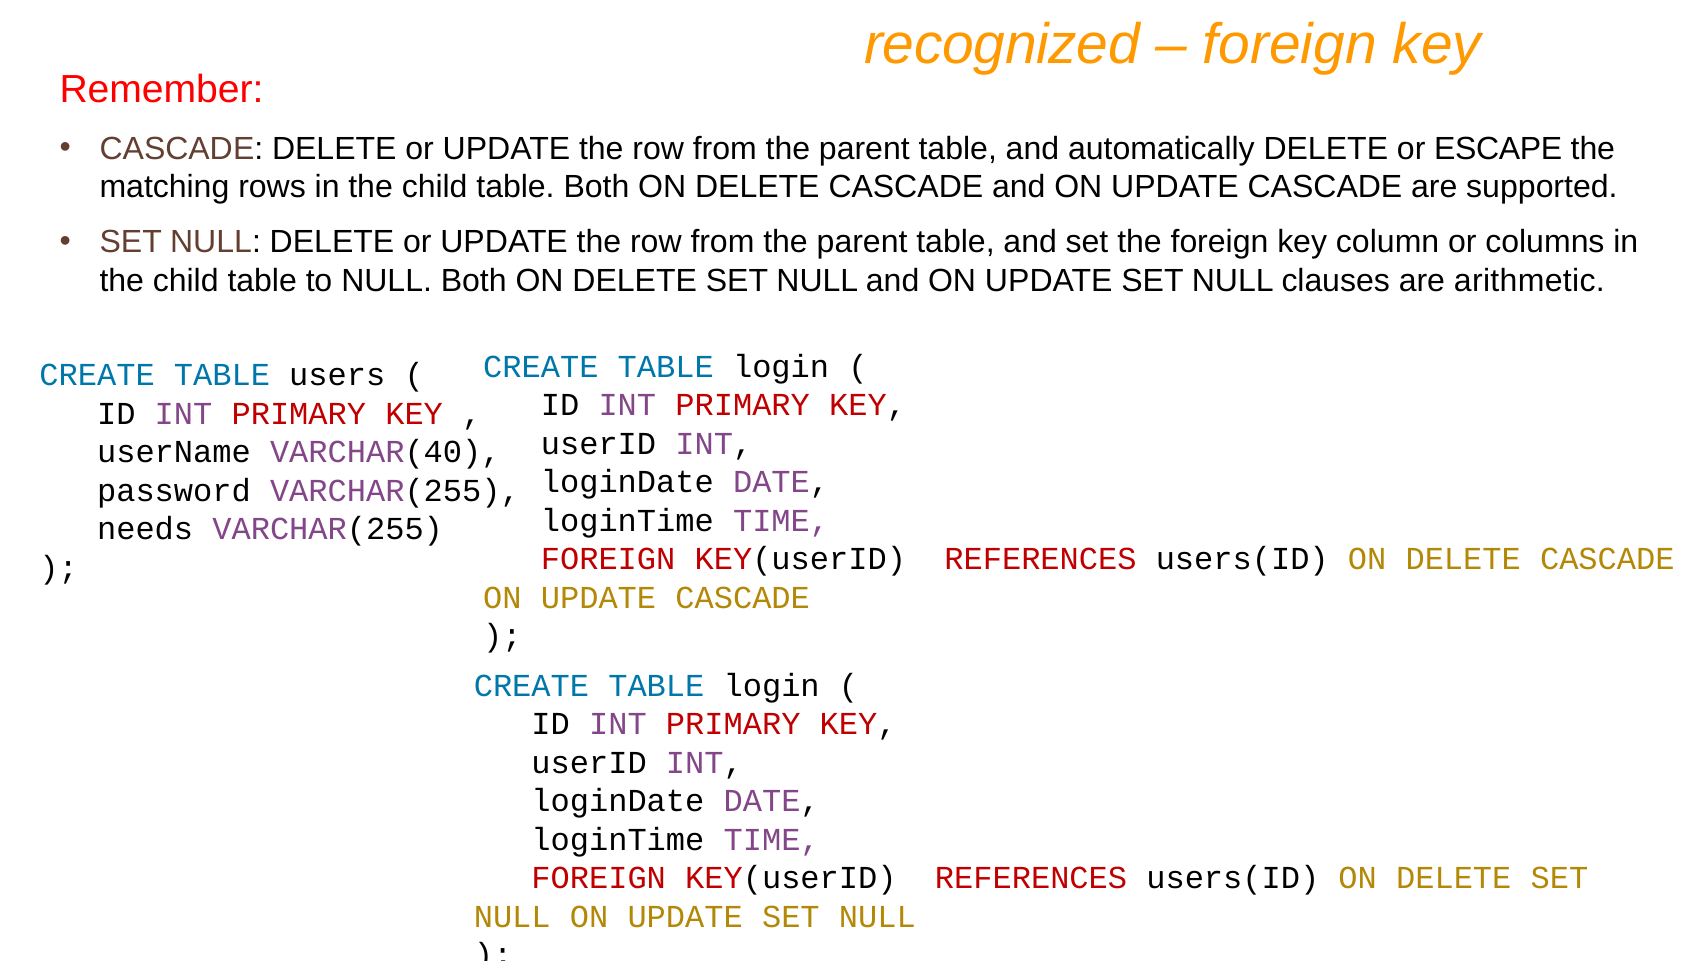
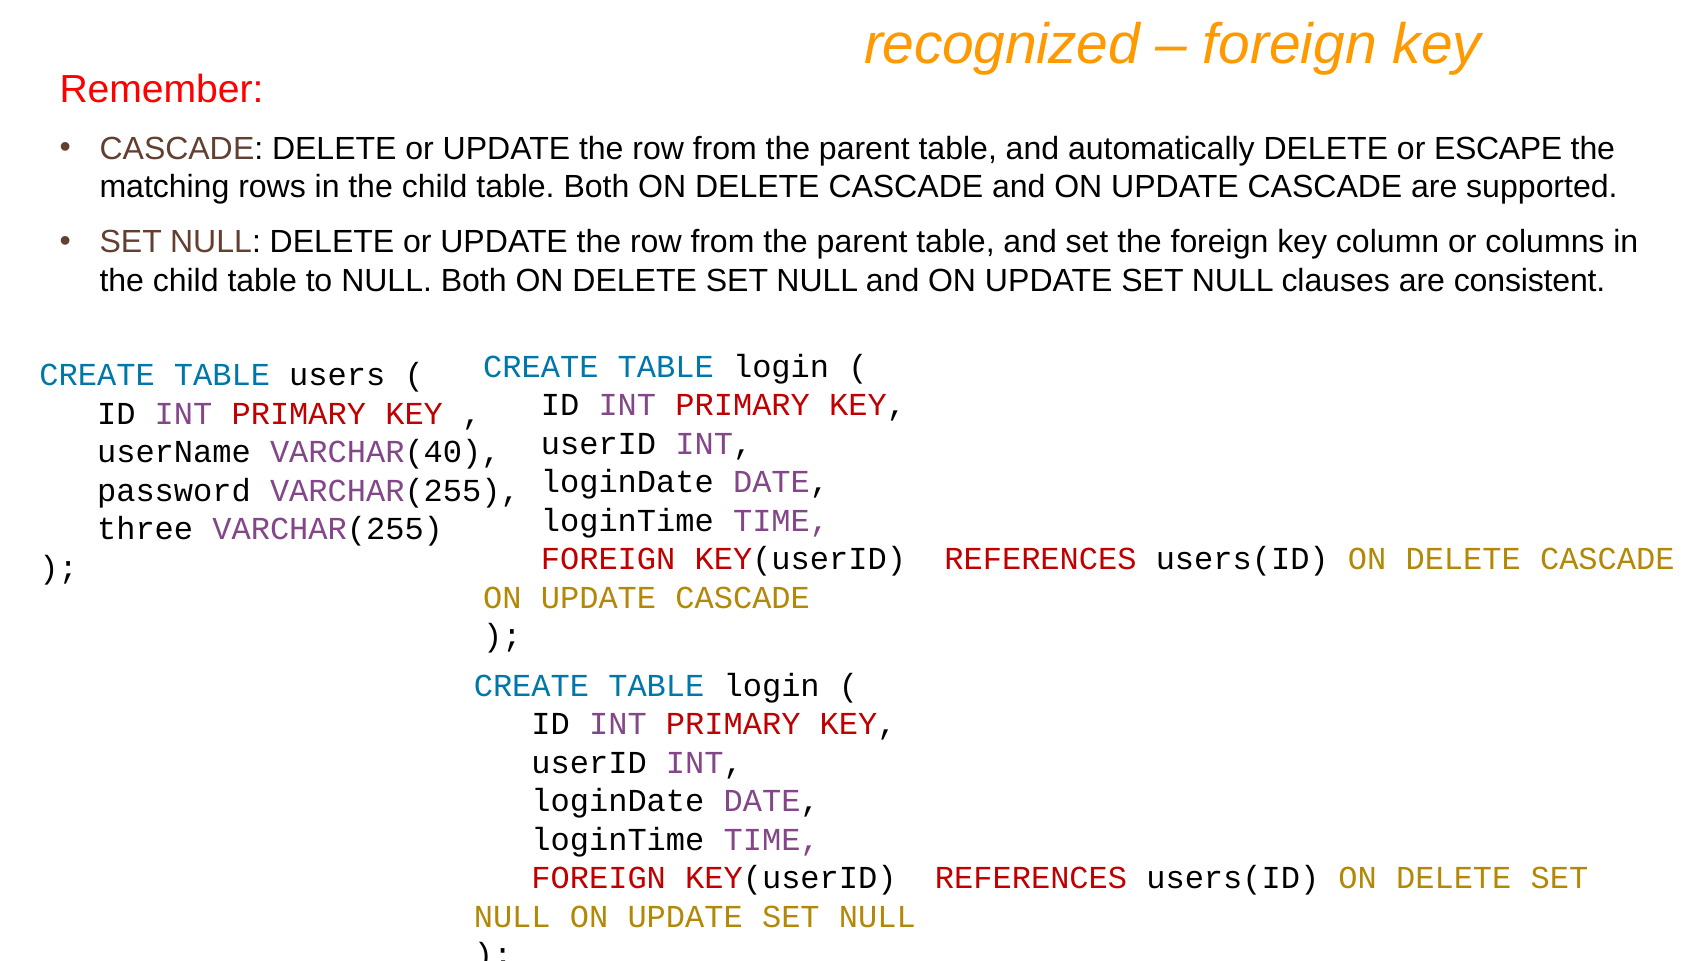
arithmetic: arithmetic -> consistent
needs: needs -> three
